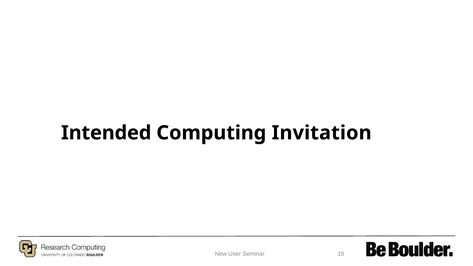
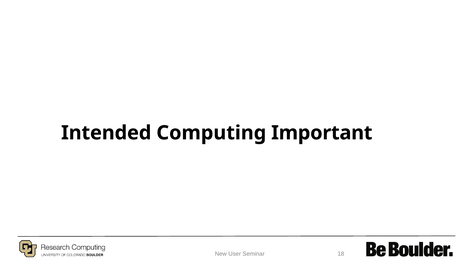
Invitation: Invitation -> Important
